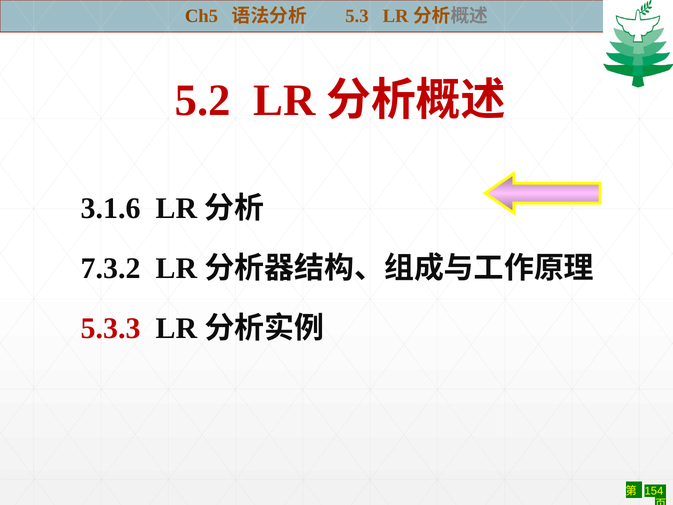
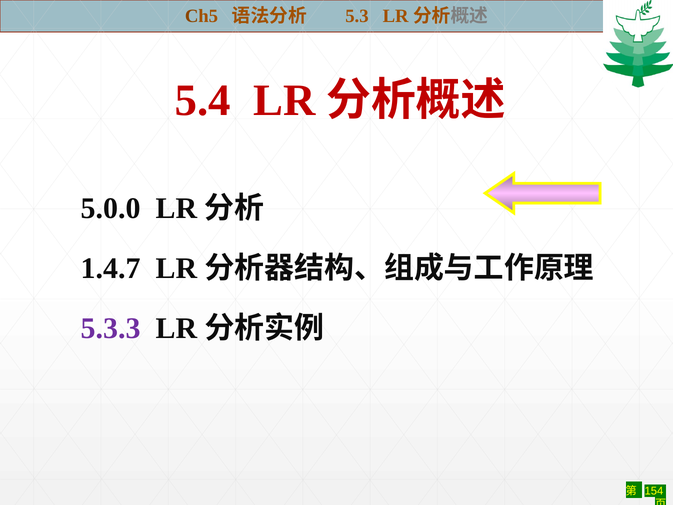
5.2: 5.2 -> 5.4
3.1.6: 3.1.6 -> 5.0.0
7.3.2: 7.3.2 -> 1.4.7
5.3.3 colour: red -> purple
